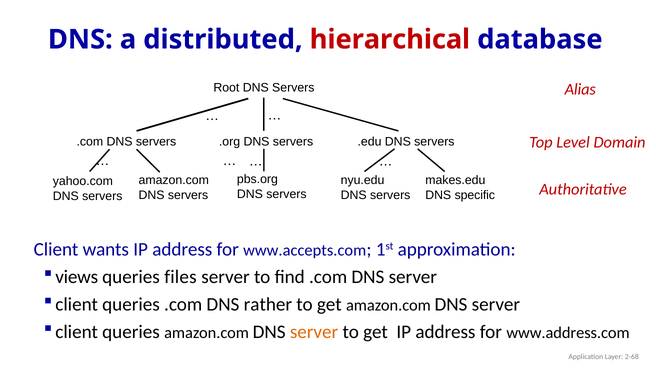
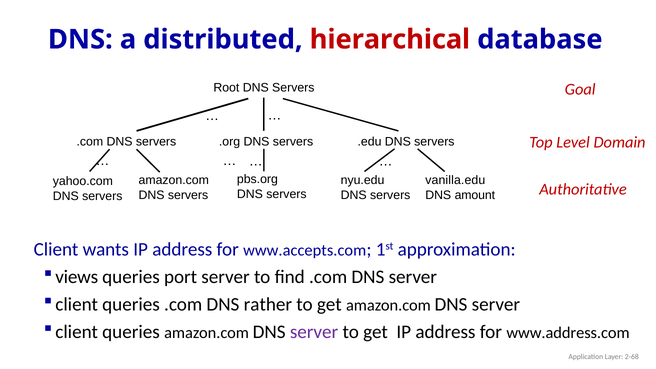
Alias: Alias -> Goal
makes.edu: makes.edu -> vanilla.edu
specific: specific -> amount
files: files -> port
server at (314, 332) colour: orange -> purple
